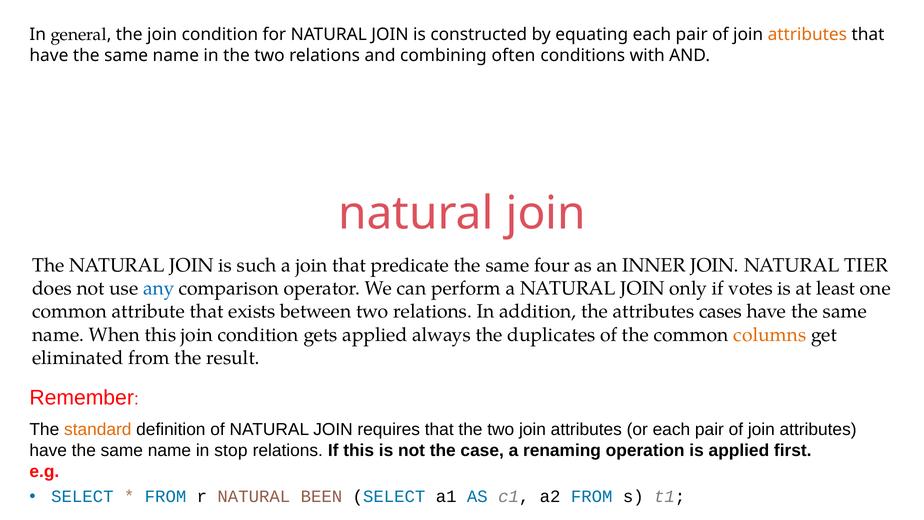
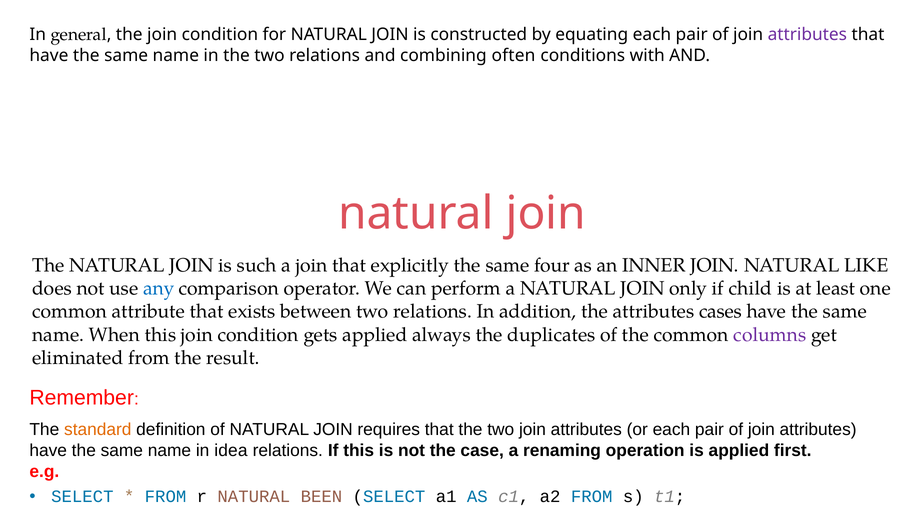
attributes at (807, 35) colour: orange -> purple
predicate: predicate -> explicitly
TIER: TIER -> LIKE
votes: votes -> child
columns colour: orange -> purple
stop: stop -> idea
